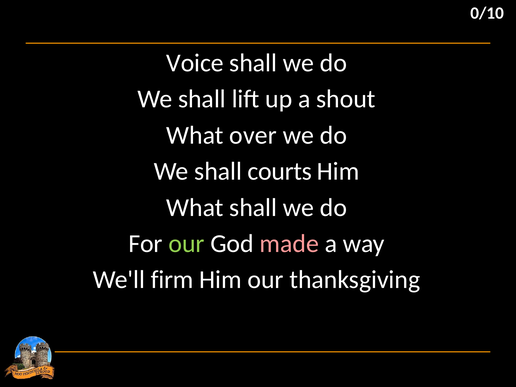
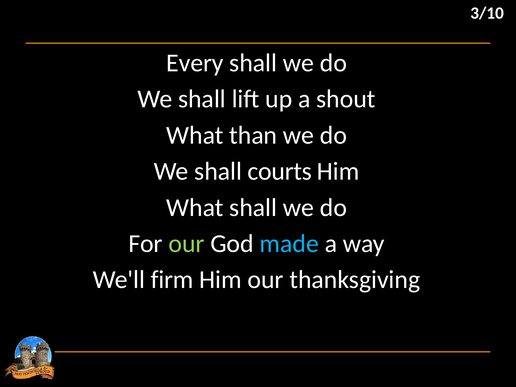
0/10: 0/10 -> 3/10
Voice: Voice -> Every
over: over -> than
made colour: pink -> light blue
